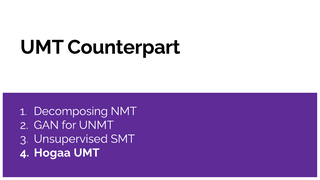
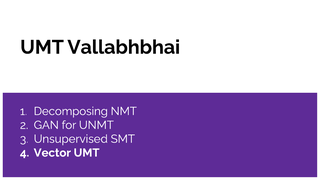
Counterpart: Counterpart -> Vallabhbhai
Hogaa: Hogaa -> Vector
